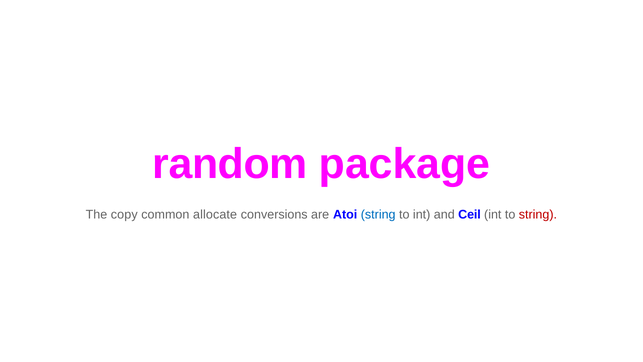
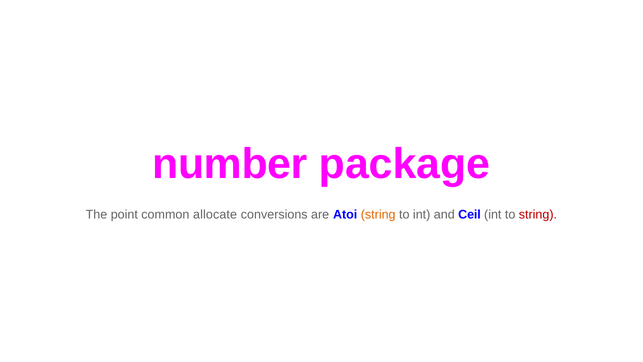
random: random -> number
copy: copy -> point
string at (378, 215) colour: blue -> orange
